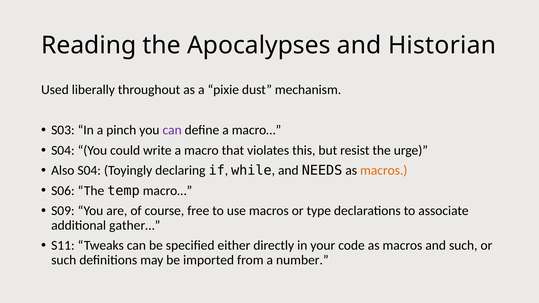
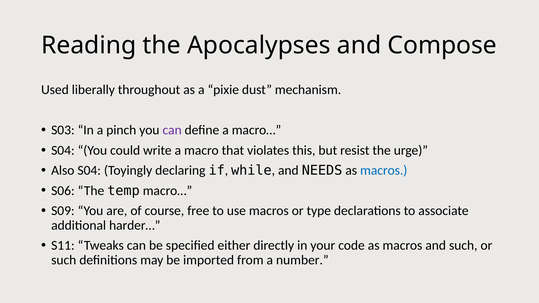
Historian: Historian -> Compose
macros at (384, 171) colour: orange -> blue
gather…: gather… -> harder…
